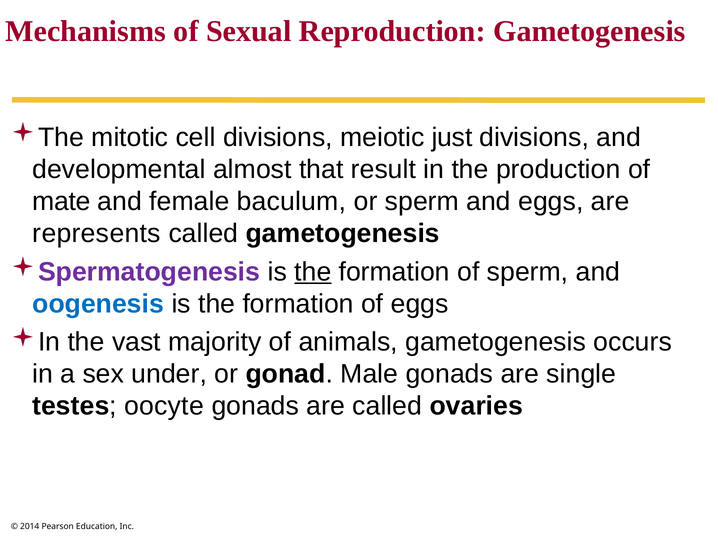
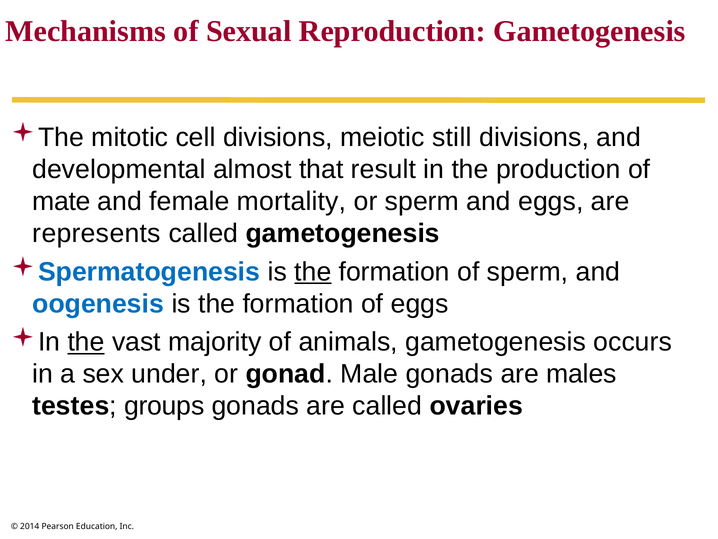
just: just -> still
baculum: baculum -> mortality
Spermatogenesis colour: purple -> blue
the at (86, 342) underline: none -> present
single: single -> males
oocyte: oocyte -> groups
